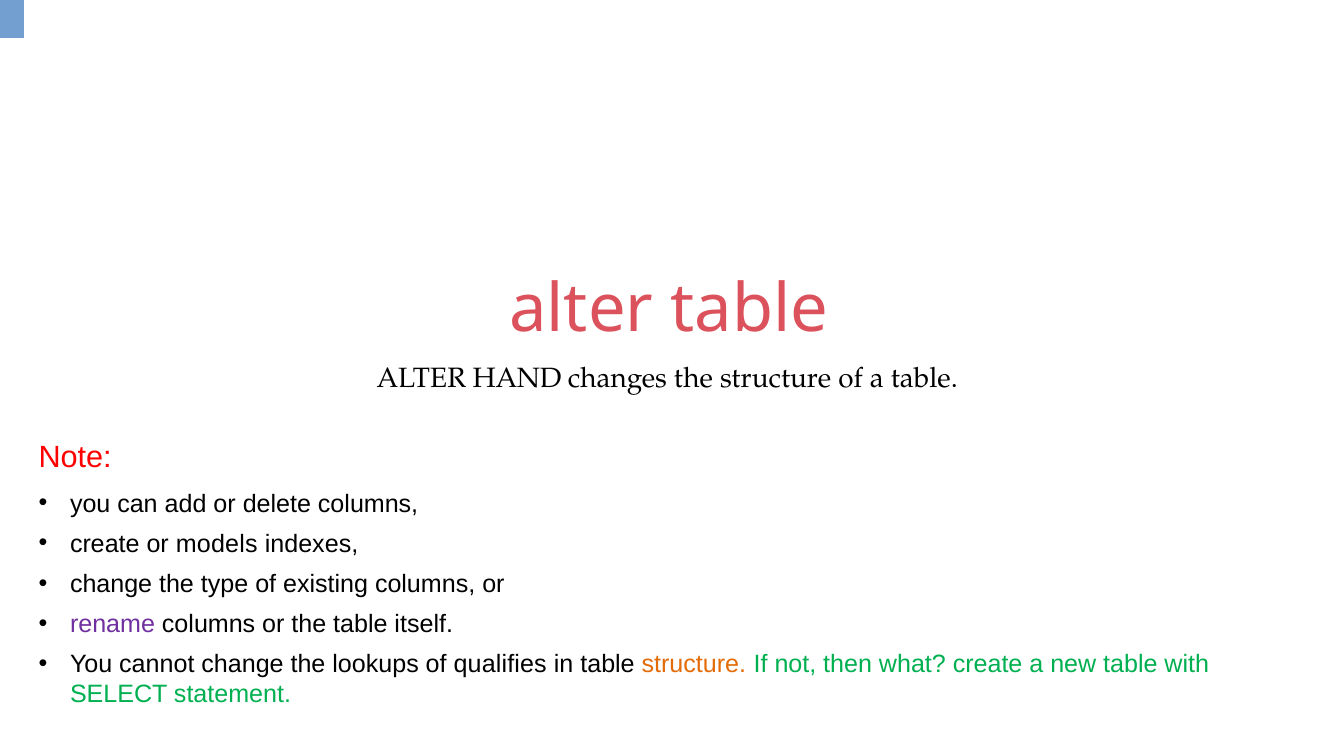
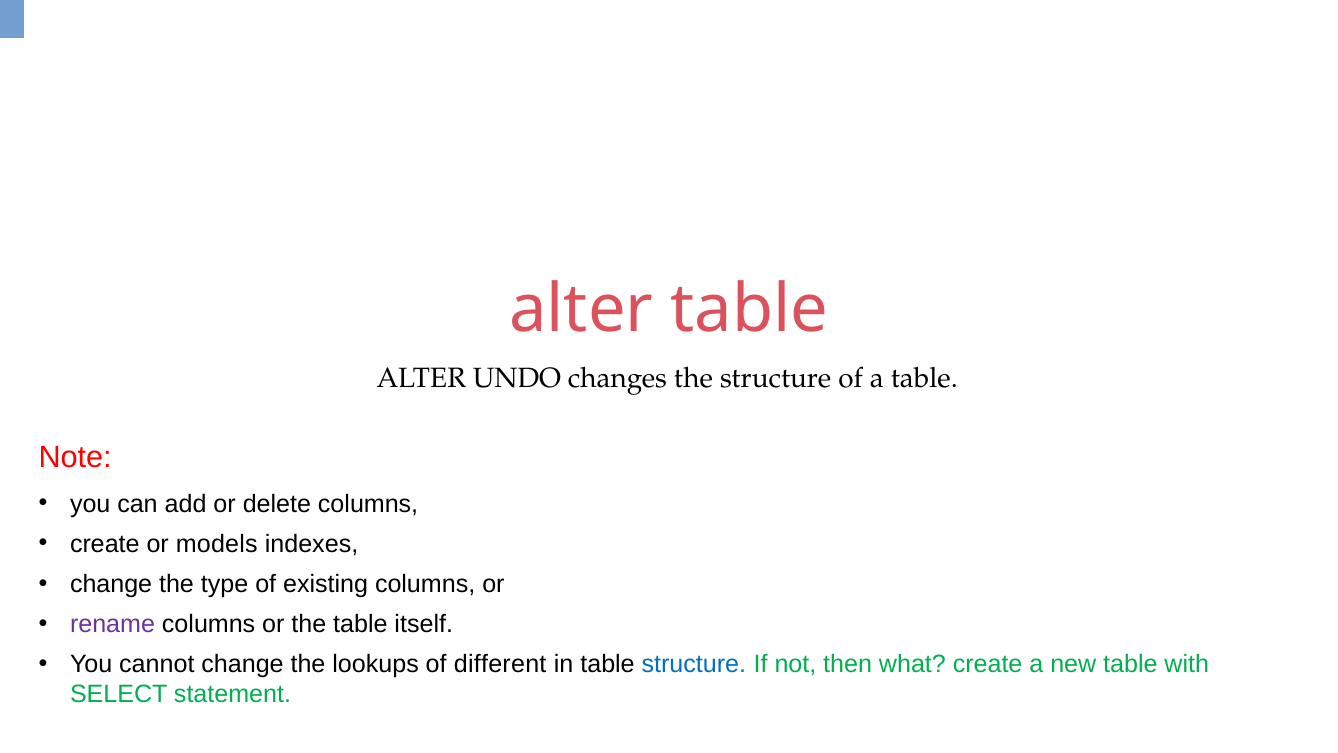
HAND: HAND -> UNDO
qualifies: qualifies -> different
structure at (694, 664) colour: orange -> blue
